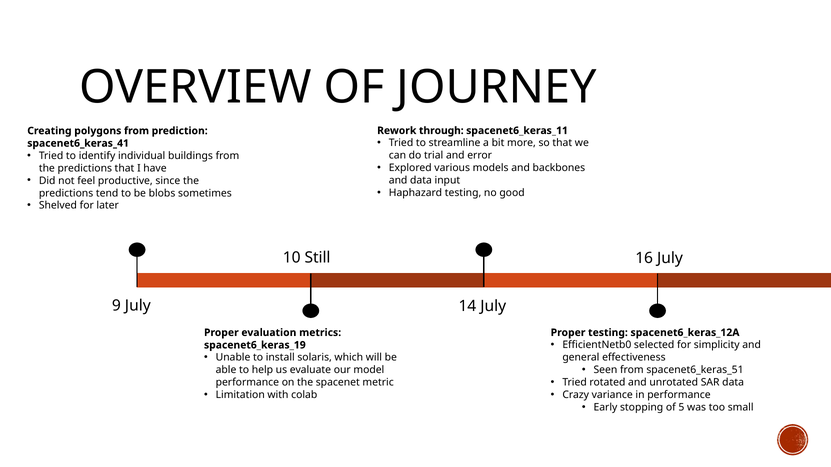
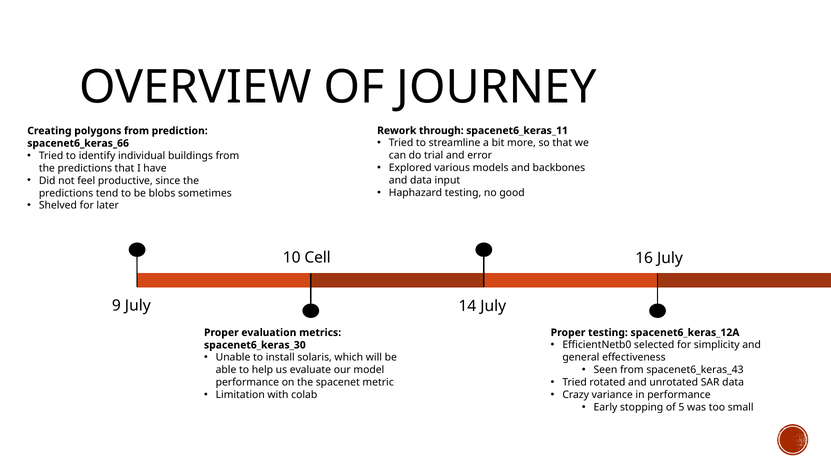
spacenet6_keras_41: spacenet6_keras_41 -> spacenet6_keras_66
Still: Still -> Cell
spacenet6_keras_19: spacenet6_keras_19 -> spacenet6_keras_30
spacenet6_keras_51: spacenet6_keras_51 -> spacenet6_keras_43
